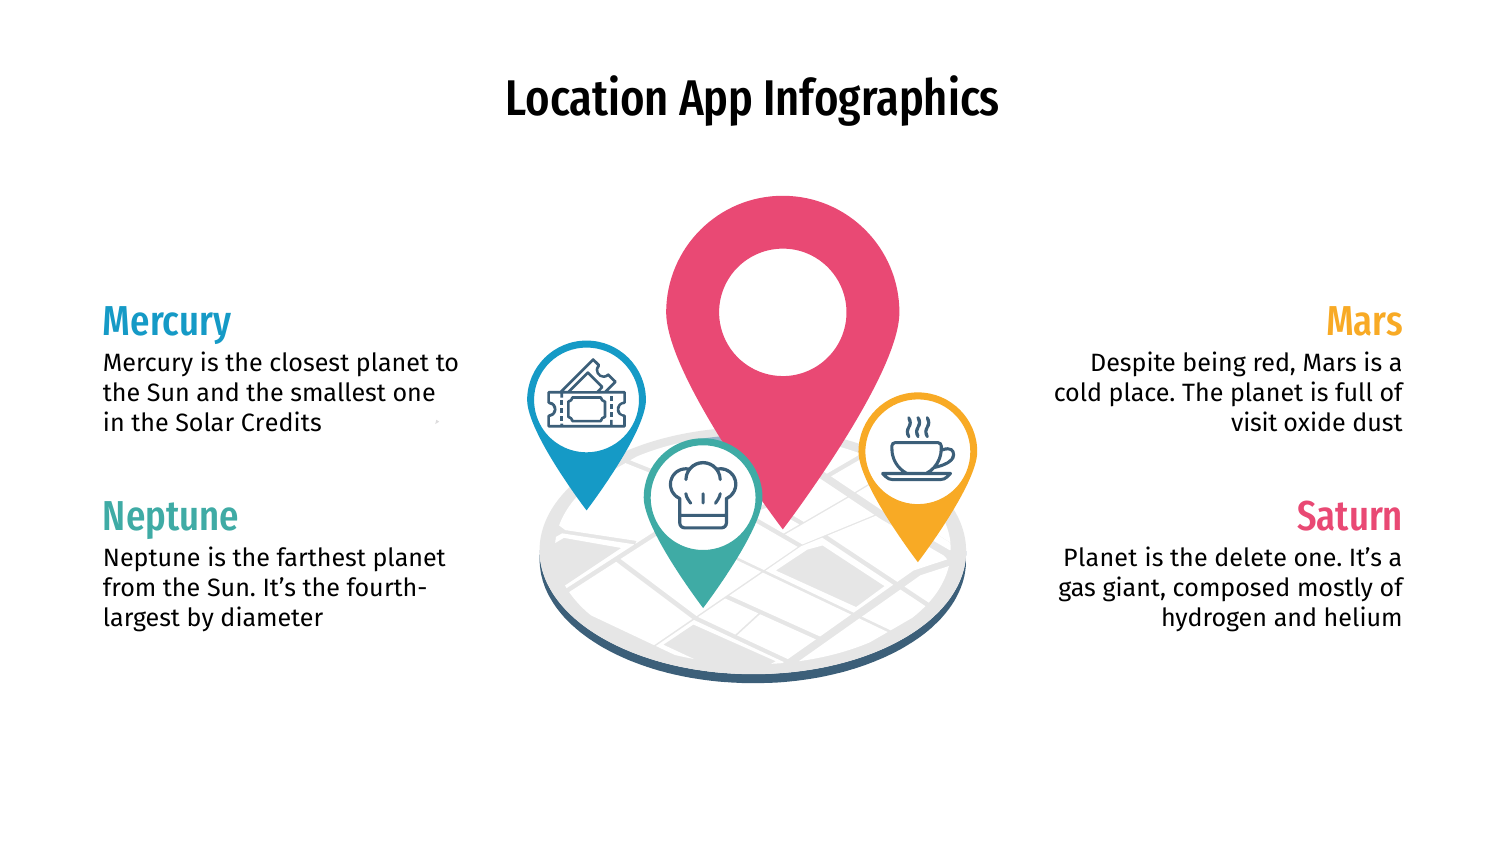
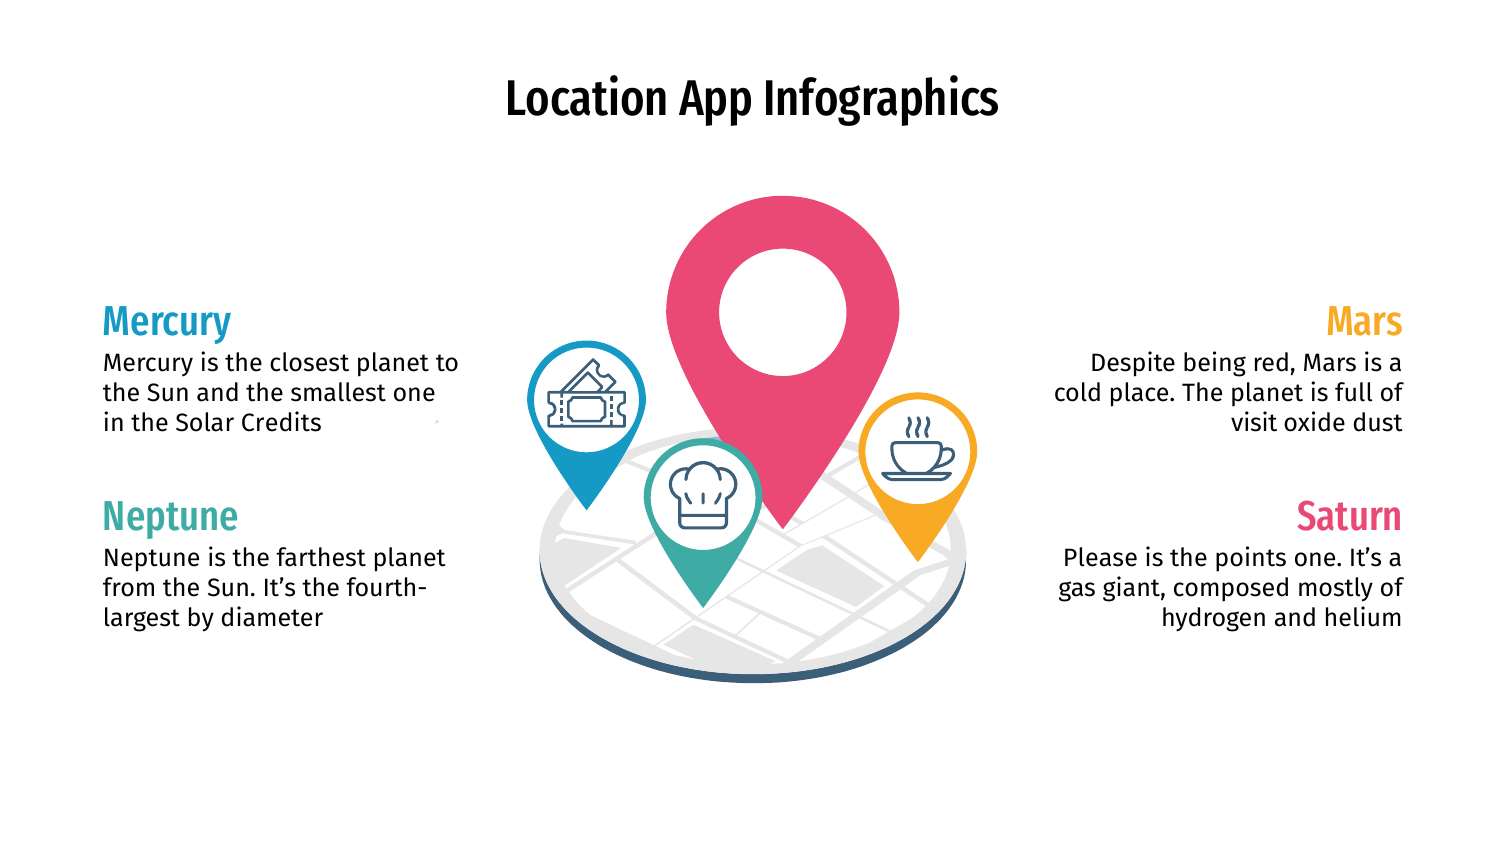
Planet at (1100, 558): Planet -> Please
delete: delete -> points
